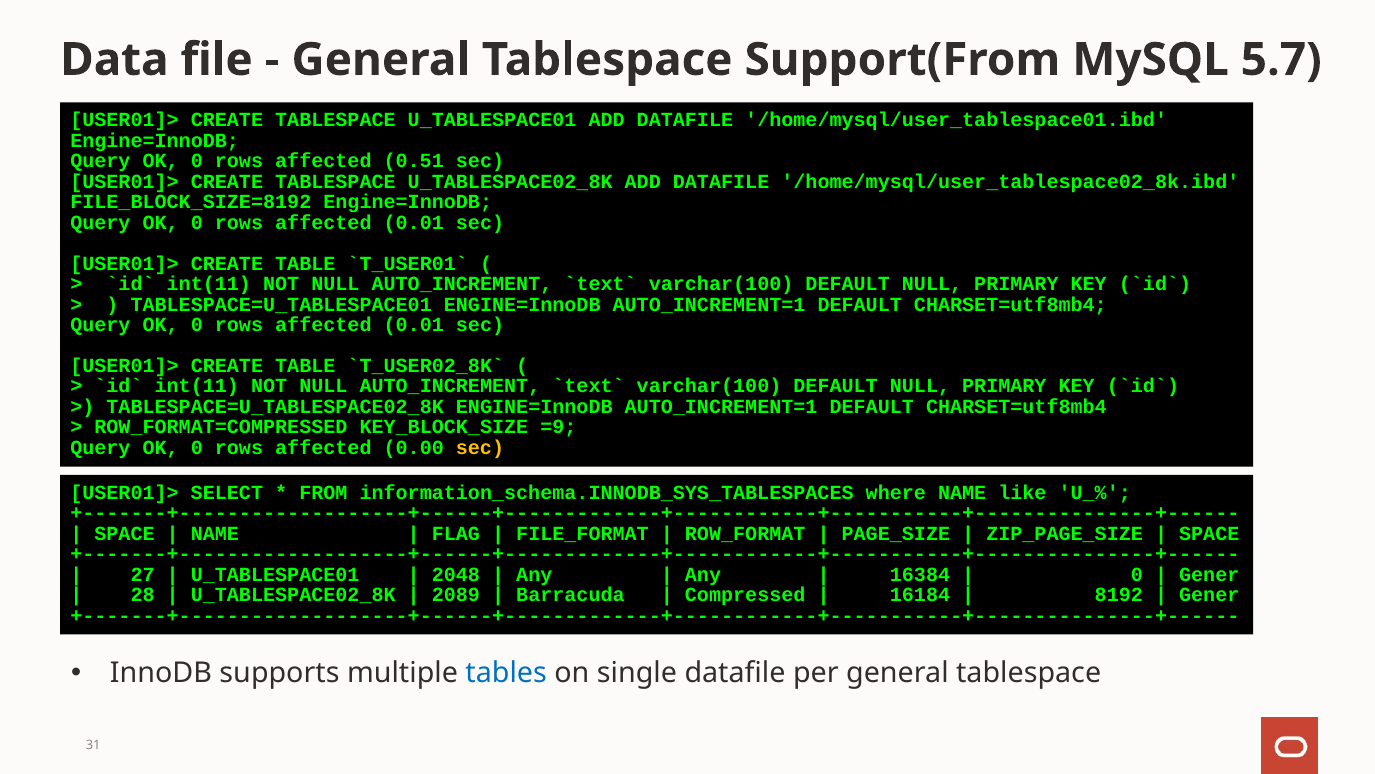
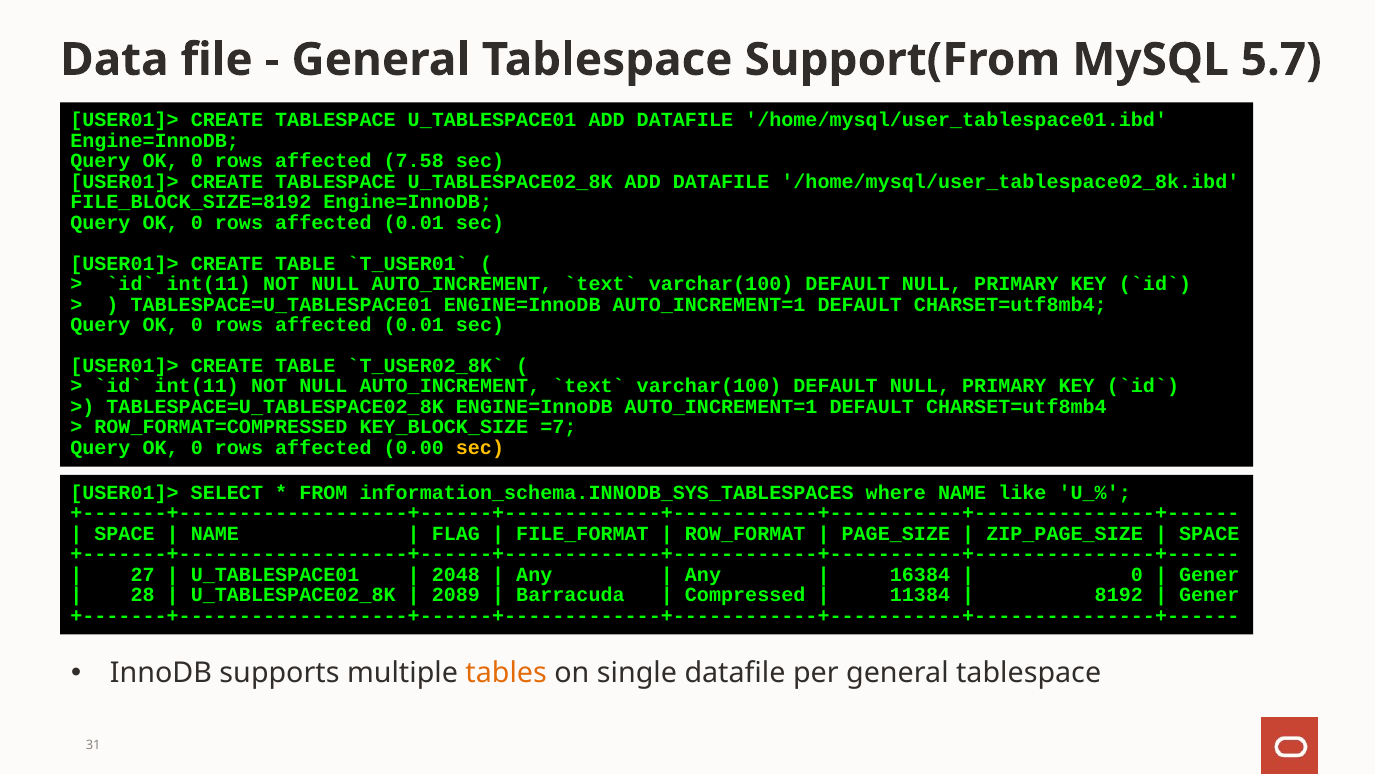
0.51: 0.51 -> 7.58
=9: =9 -> =7
16184: 16184 -> 11384
tables colour: blue -> orange
